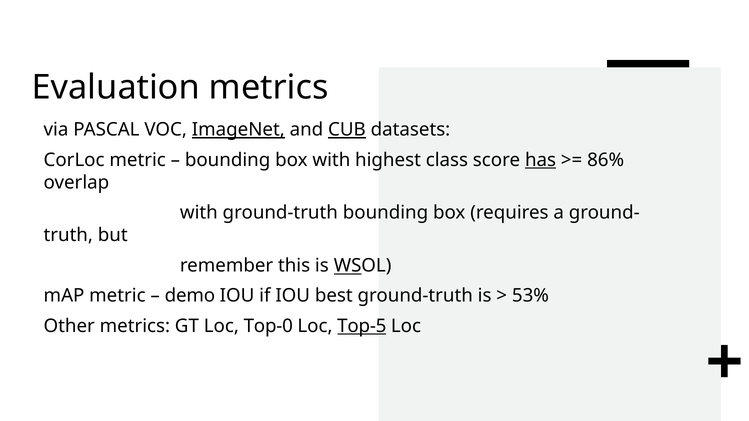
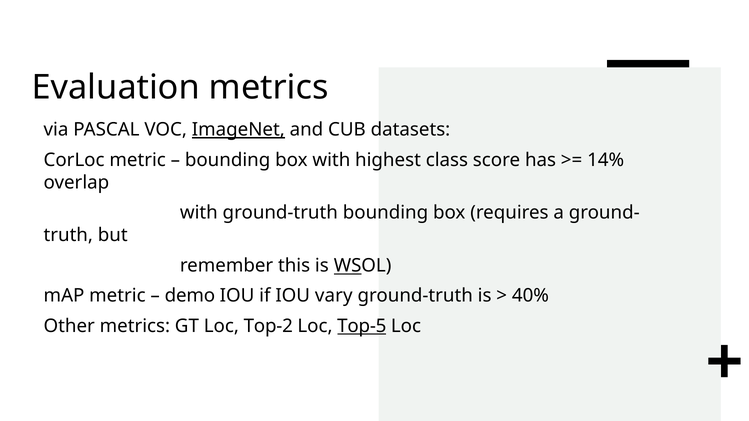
CUB underline: present -> none
has underline: present -> none
86%: 86% -> 14%
best: best -> vary
53%: 53% -> 40%
Top-0: Top-0 -> Top-2
